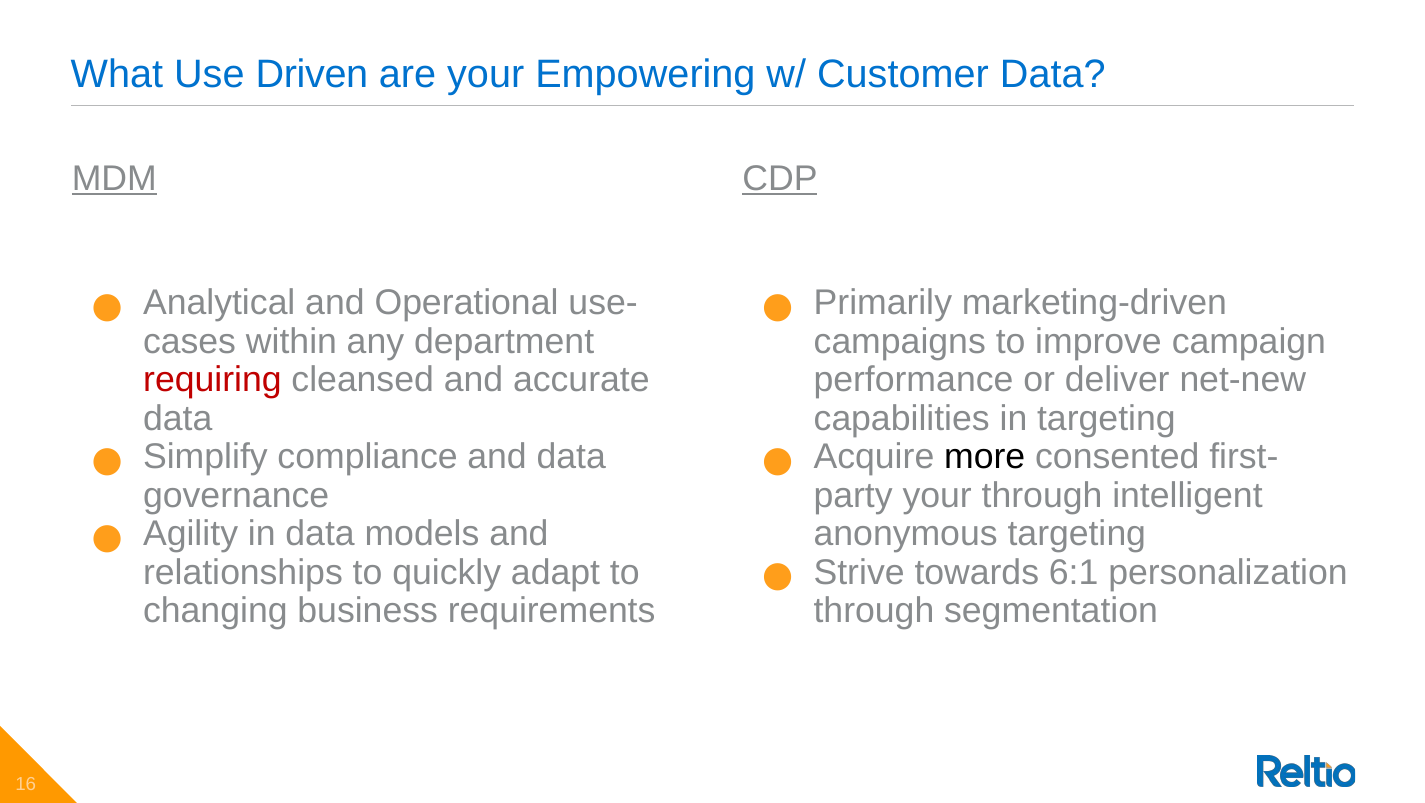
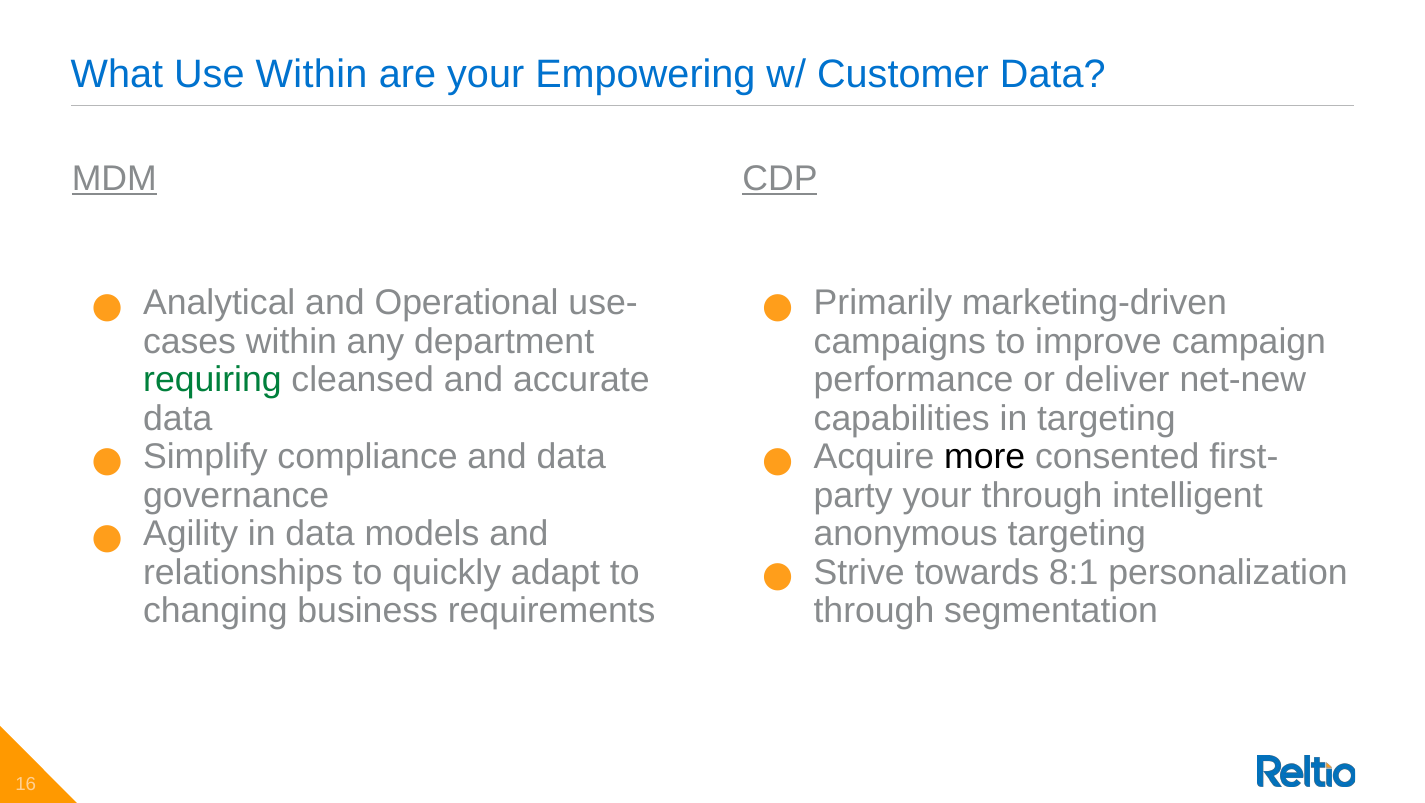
Use Driven: Driven -> Within
requiring colour: red -> green
6:1: 6:1 -> 8:1
